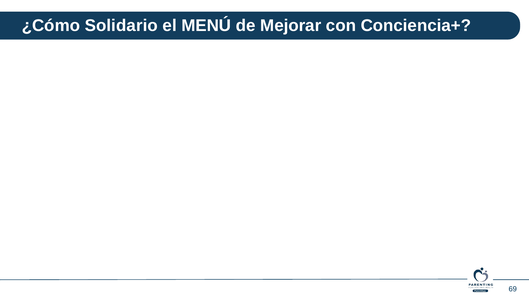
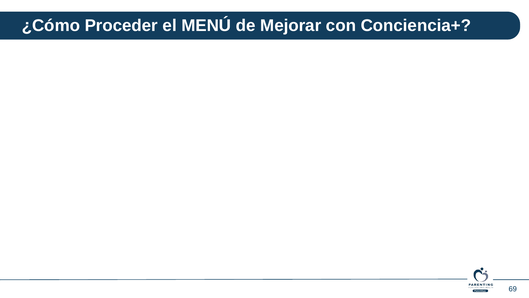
Solidario: Solidario -> Proceder
